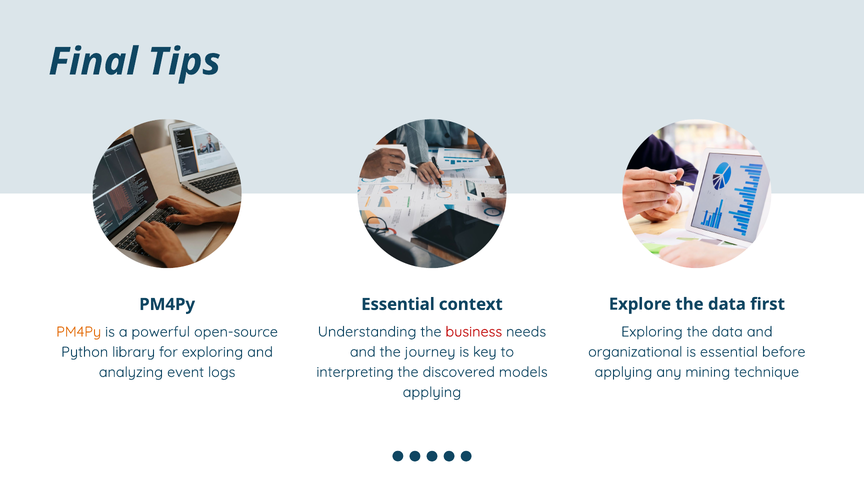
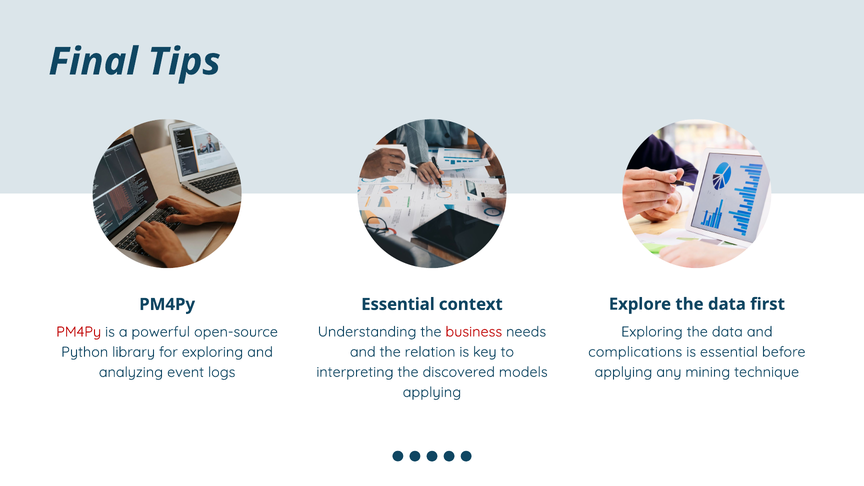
PM4Py at (79, 332) colour: orange -> red
journey: journey -> relation
organizational: organizational -> complications
